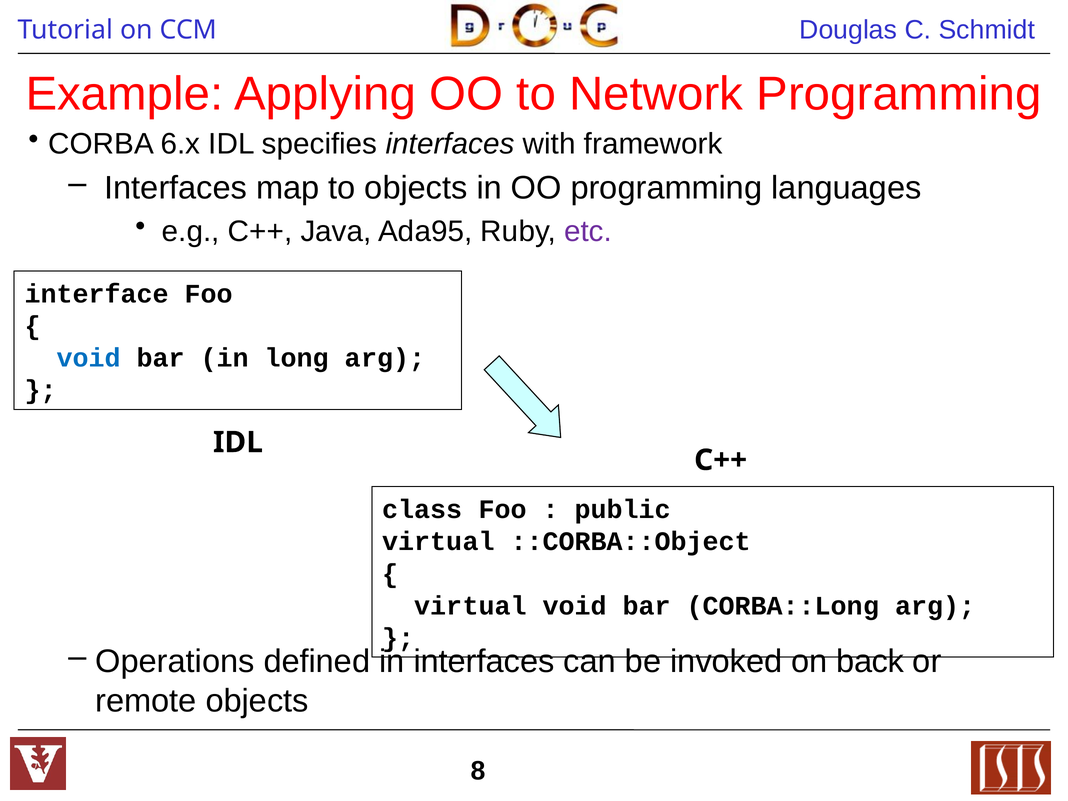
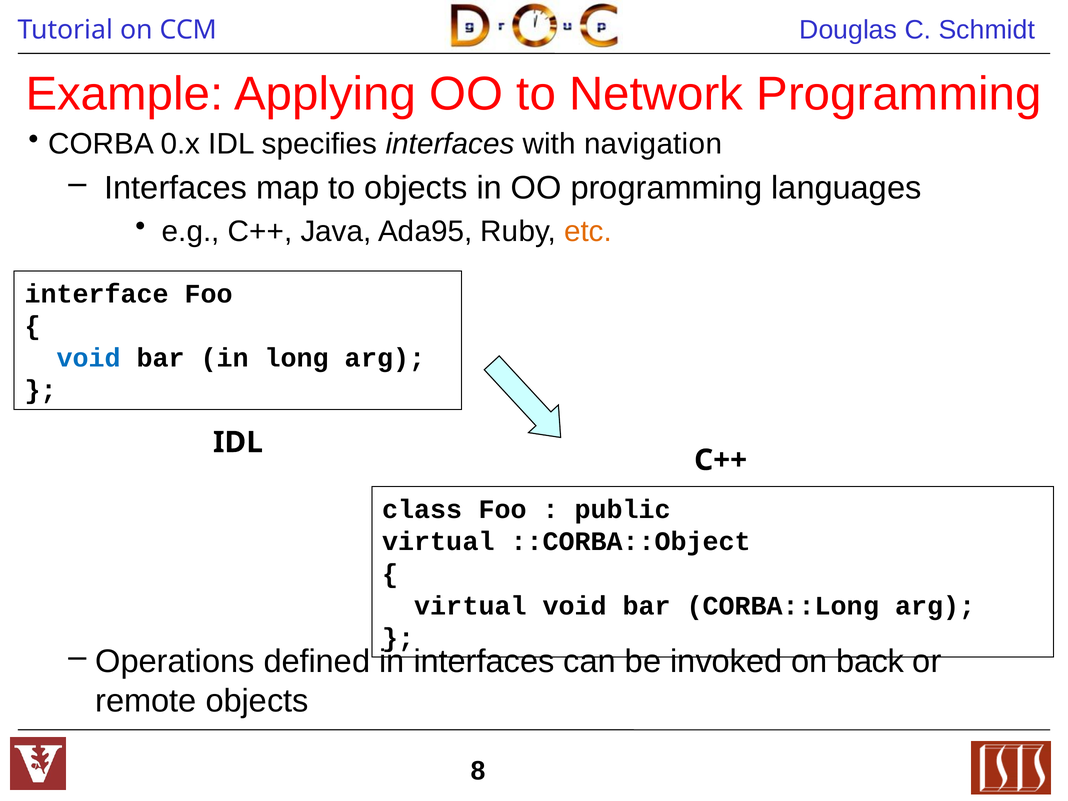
6.x: 6.x -> 0.x
framework: framework -> navigation
etc colour: purple -> orange
